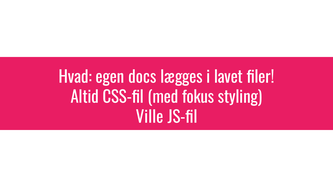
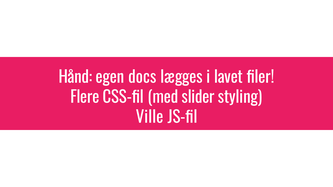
Hvad: Hvad -> Hånd
Altid: Altid -> Flere
fokus: fokus -> slider
